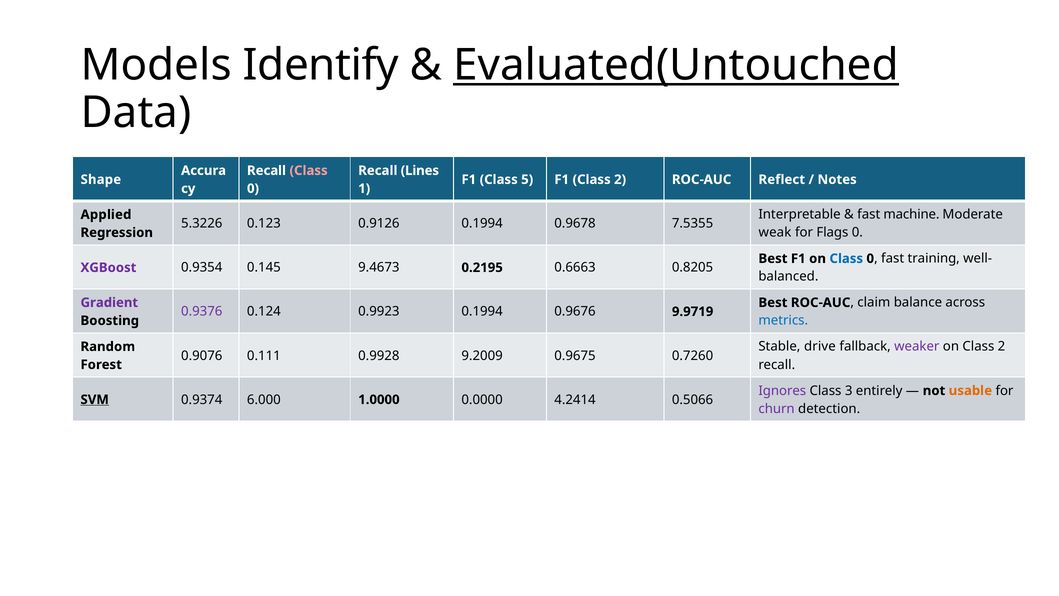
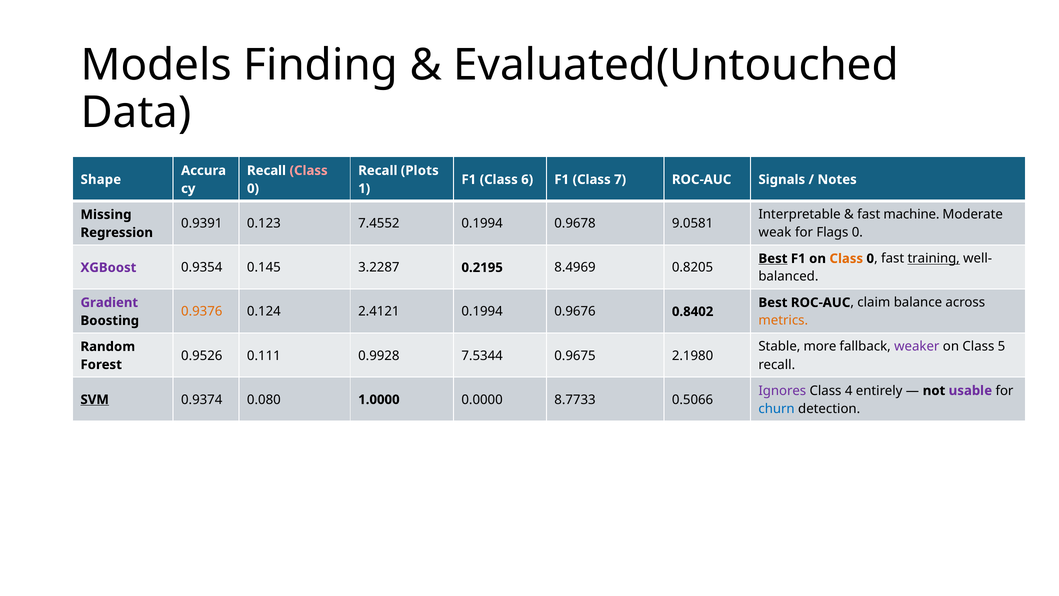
Identify: Identify -> Finding
Evaluated(Untouched underline: present -> none
Lines: Lines -> Plots
5: 5 -> 6
F1 Class 2: 2 -> 7
Reflect: Reflect -> Signals
Applied: Applied -> Missing
5.3226: 5.3226 -> 0.9391
0.9126: 0.9126 -> 7.4552
7.5355: 7.5355 -> 9.0581
Best at (773, 258) underline: none -> present
Class at (846, 258) colour: blue -> orange
training underline: none -> present
9.4673: 9.4673 -> 3.2287
0.6663: 0.6663 -> 8.4969
0.9376 colour: purple -> orange
0.9923: 0.9923 -> 2.4121
9.9719: 9.9719 -> 0.8402
metrics colour: blue -> orange
drive: drive -> more
on Class 2: 2 -> 5
0.9076: 0.9076 -> 0.9526
9.2009: 9.2009 -> 7.5344
0.7260: 0.7260 -> 2.1980
3: 3 -> 4
usable colour: orange -> purple
6.000: 6.000 -> 0.080
4.2414: 4.2414 -> 8.7733
churn colour: purple -> blue
